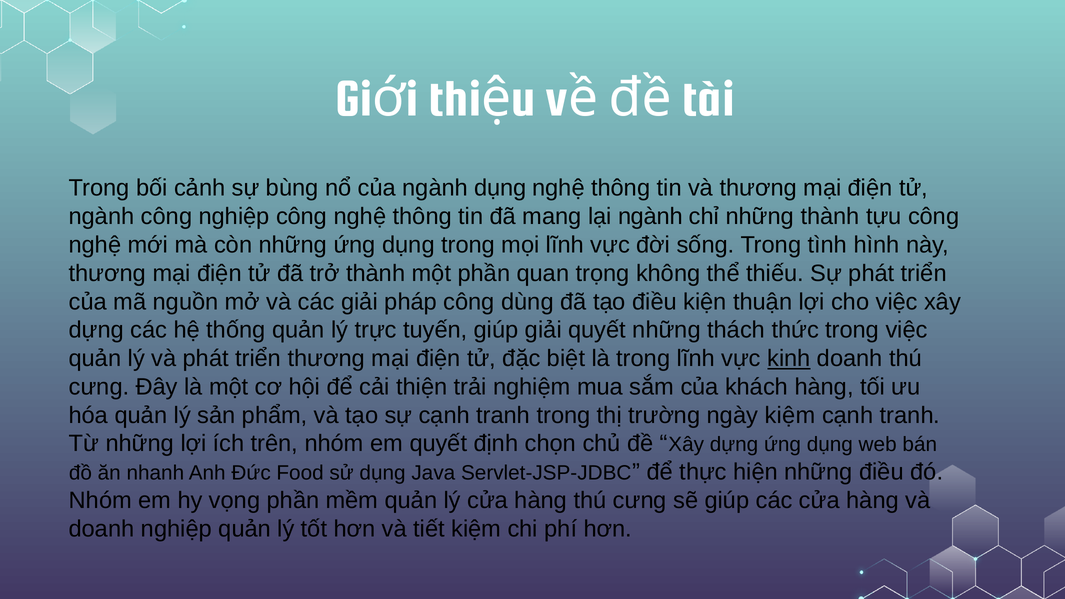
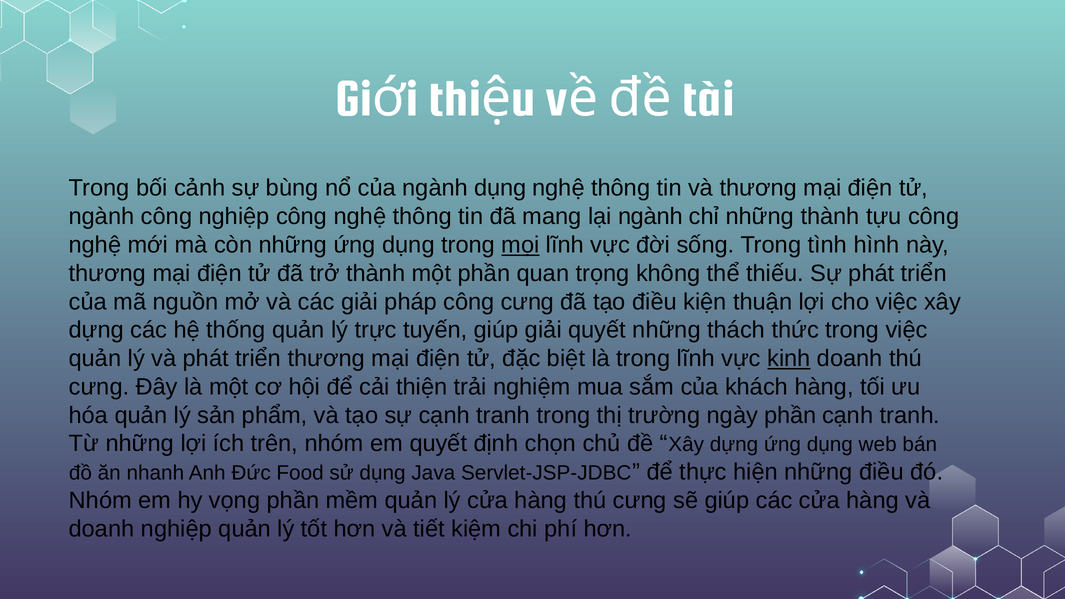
mọi underline: none -> present
công dùng: dùng -> cưng
ngày kiệm: kiệm -> phần
